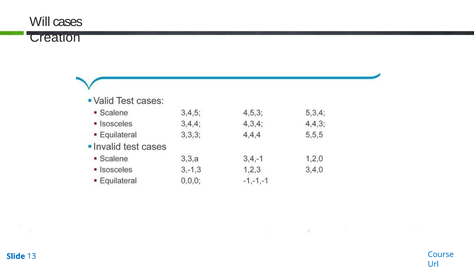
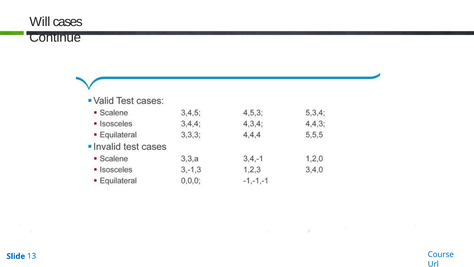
Creation: Creation -> Continue
